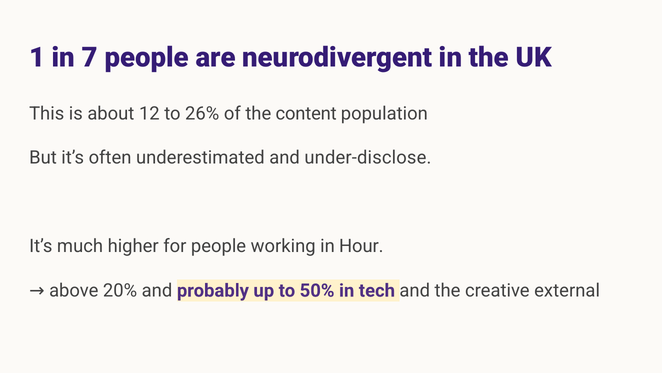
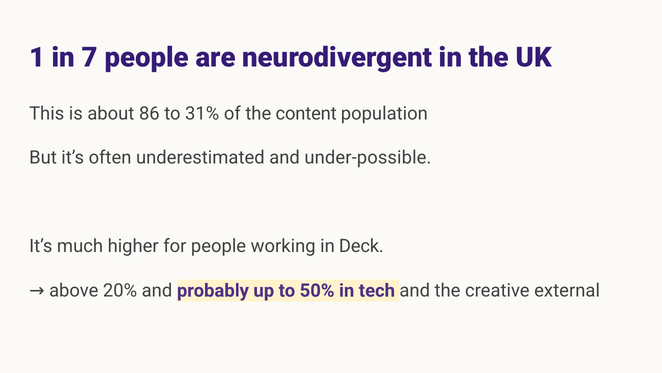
12: 12 -> 86
26%: 26% -> 31%
under-disclose: under-disclose -> under-possible
Hour: Hour -> Deck
